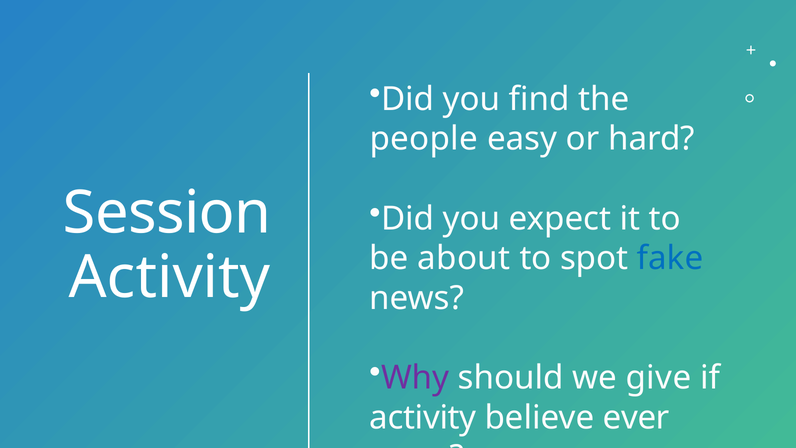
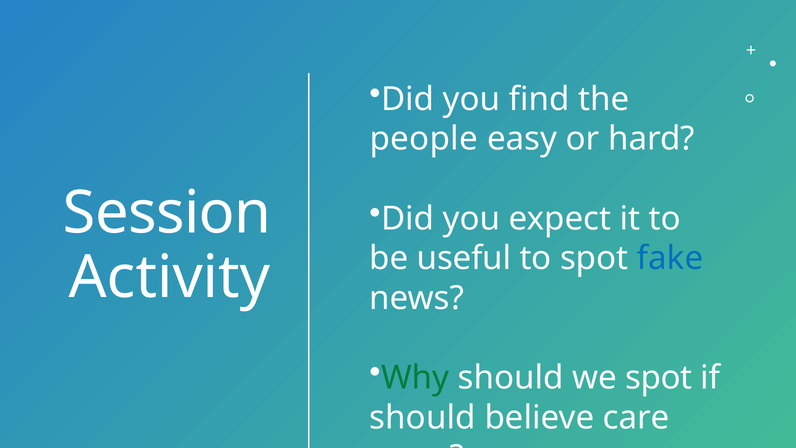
about: about -> useful
Why colour: purple -> green
we give: give -> spot
activity at (423, 417): activity -> should
ever: ever -> care
